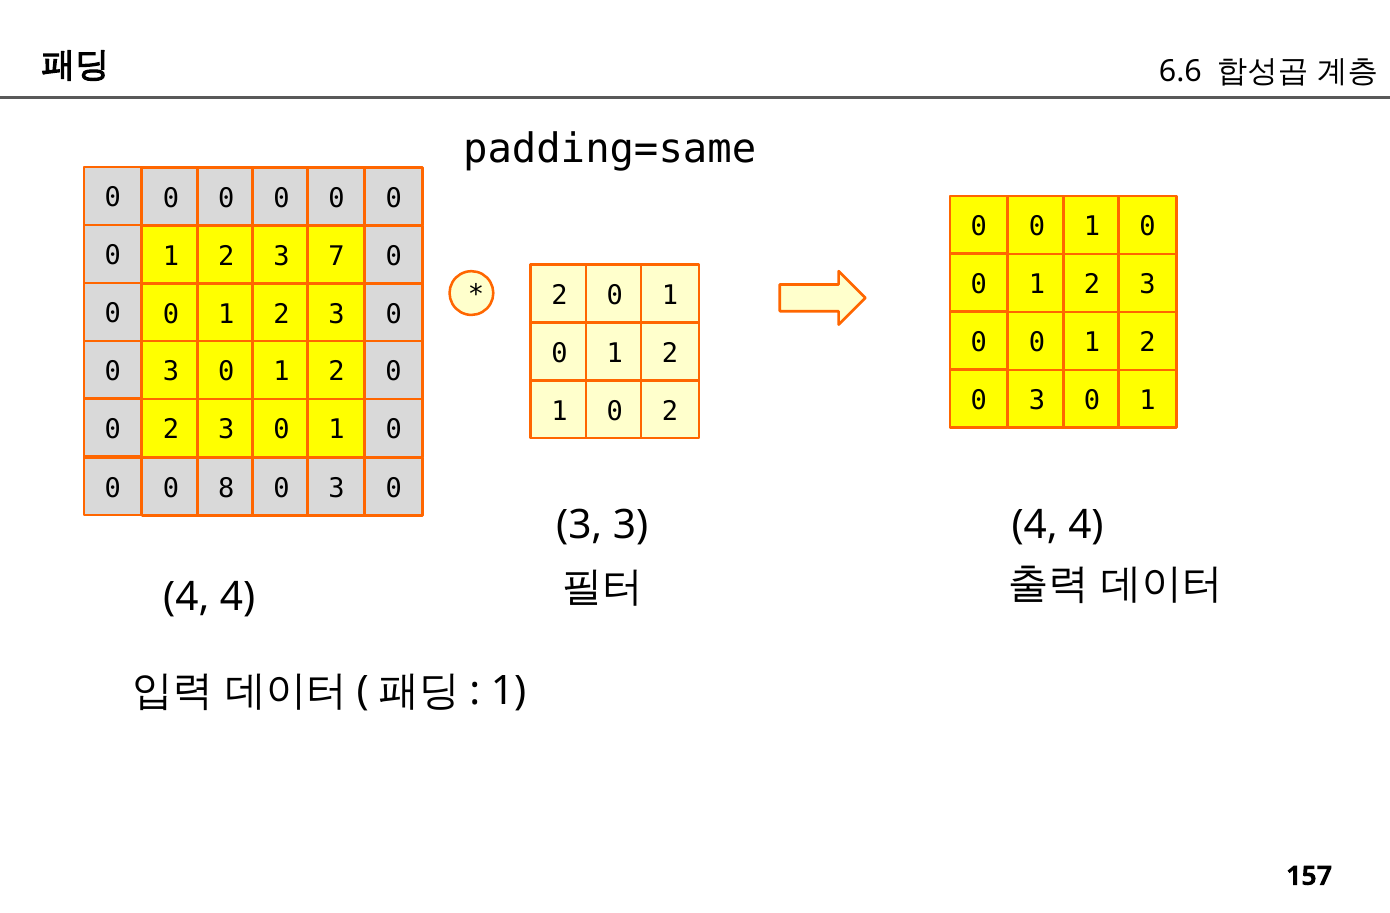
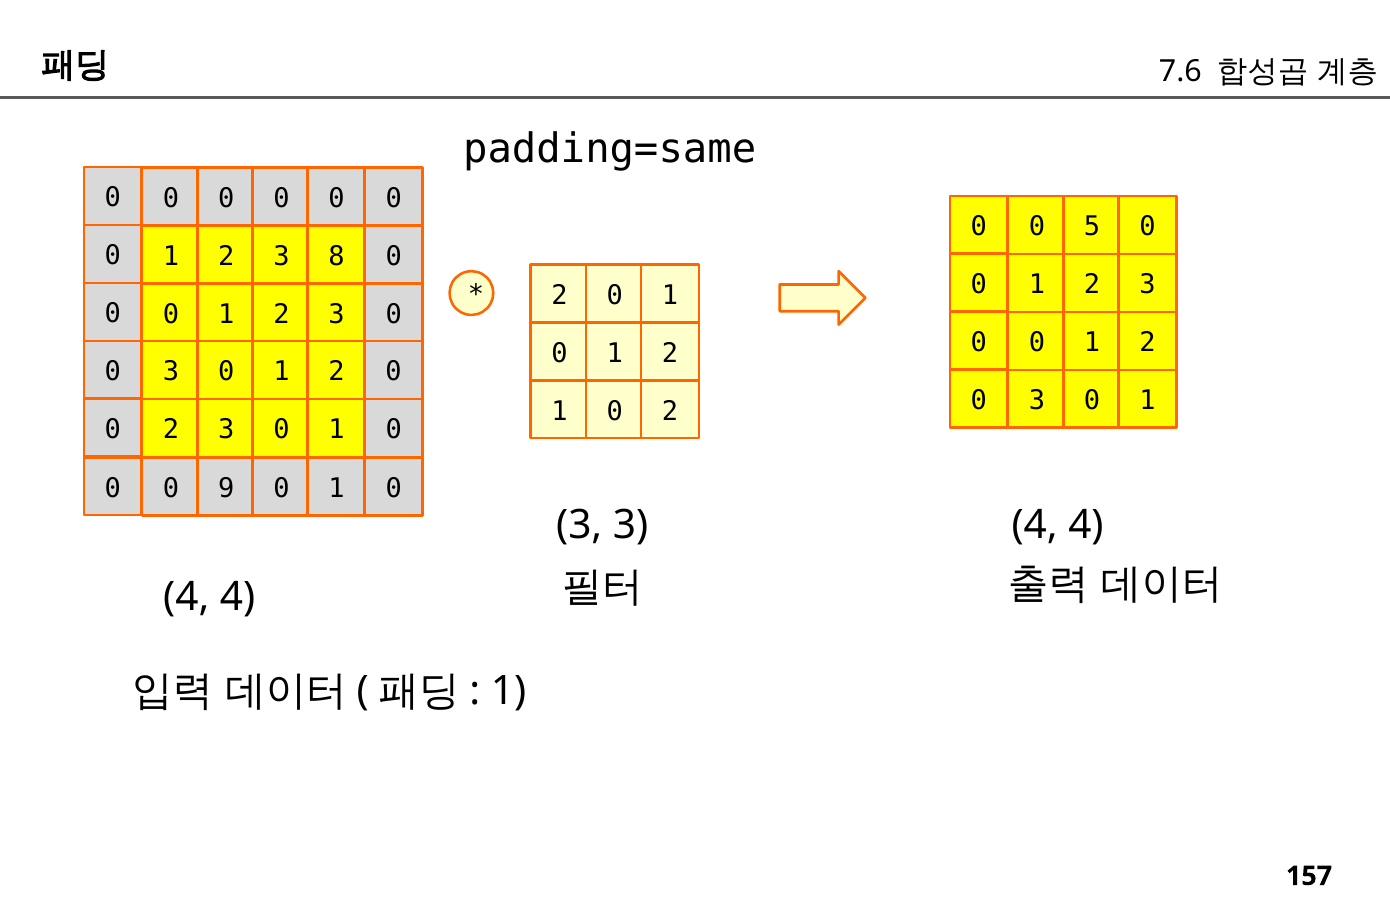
6.6: 6.6 -> 7.6
1 at (1092, 227): 1 -> 5
7: 7 -> 8
8: 8 -> 9
3 at (337, 488): 3 -> 1
